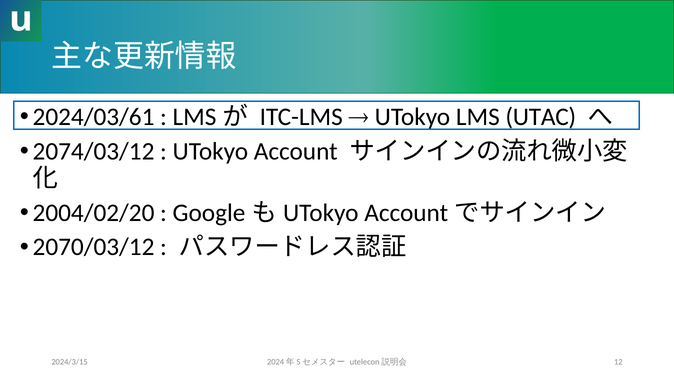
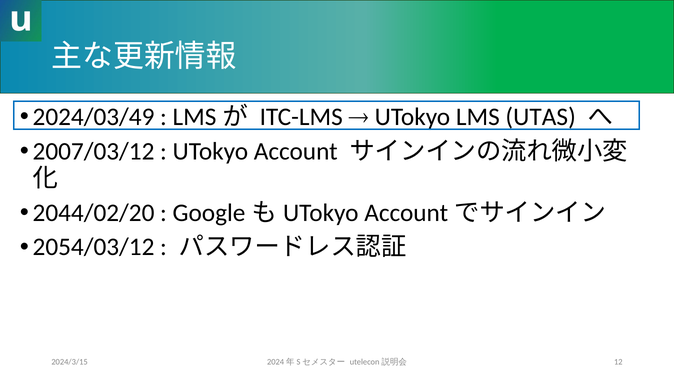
2024/03/61: 2024/03/61 -> 2024/03/49
UTAC: UTAC -> UTAS
2074/03/12: 2074/03/12 -> 2007/03/12
2004/02/20: 2004/02/20 -> 2044/02/20
2070/03/12: 2070/03/12 -> 2054/03/12
